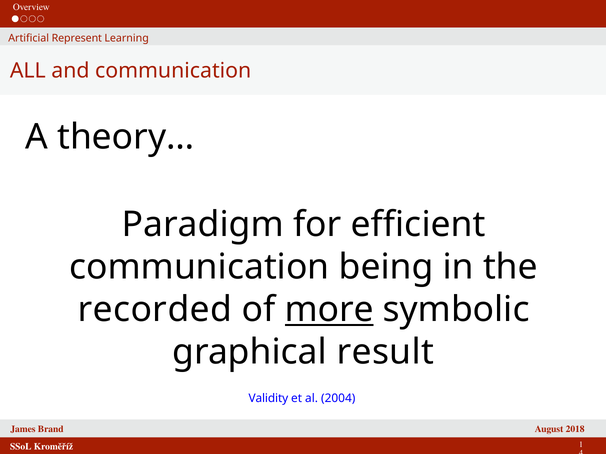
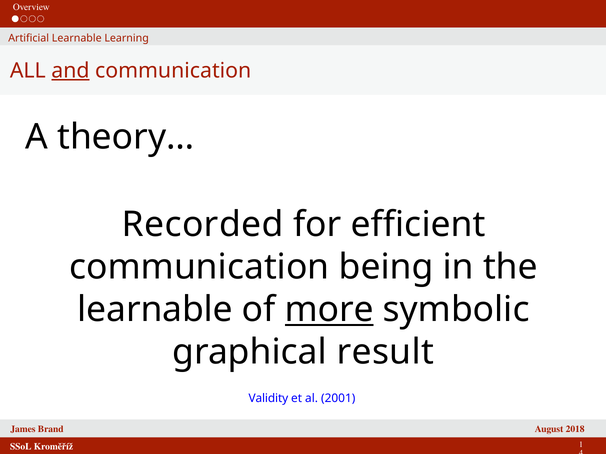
Artificial Represent: Represent -> Learnable
and underline: none -> present
Paradigm: Paradigm -> Recorded
recorded at (155, 310): recorded -> learnable
2004: 2004 -> 2001
